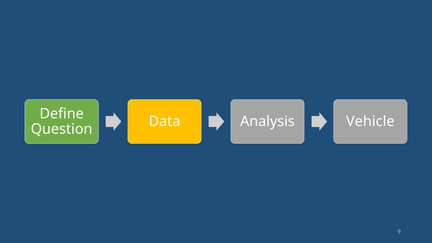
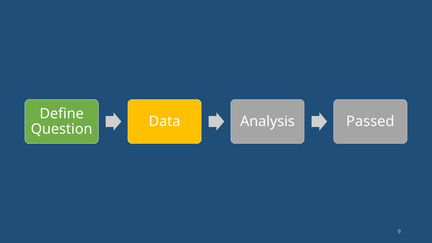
Vehicle: Vehicle -> Passed
